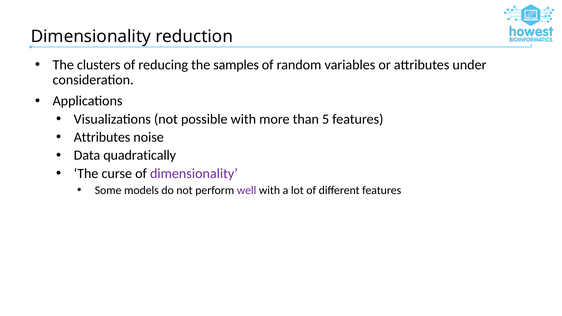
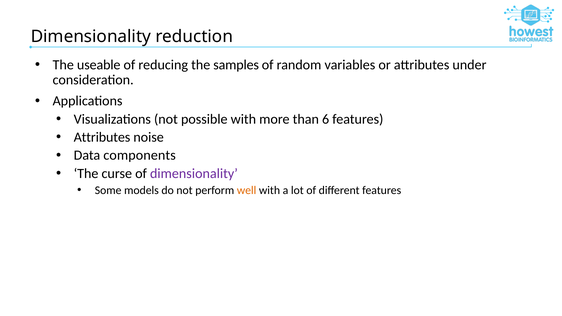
clusters: clusters -> useable
5: 5 -> 6
quadratically: quadratically -> components
well colour: purple -> orange
